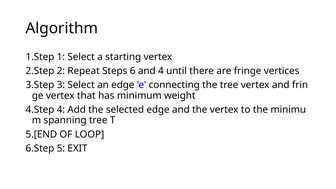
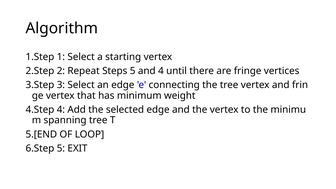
Steps 6: 6 -> 5
